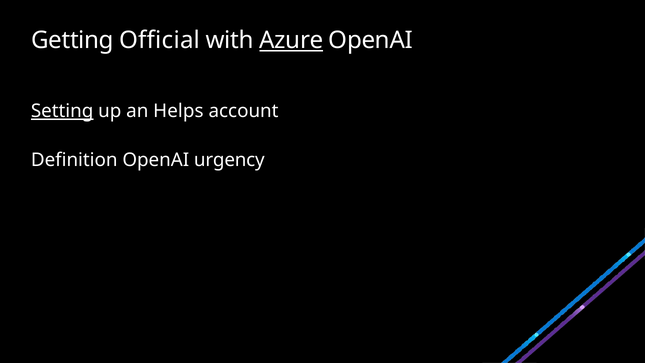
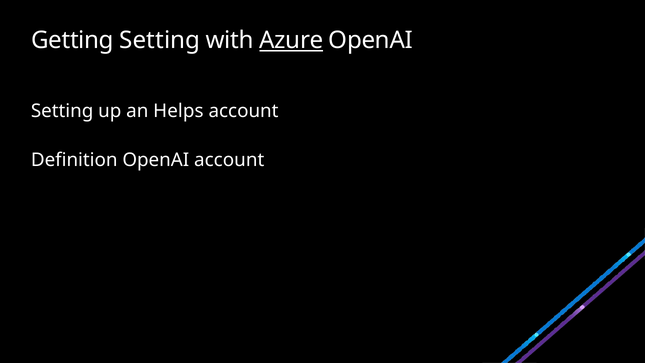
Getting Official: Official -> Setting
Setting at (62, 111) underline: present -> none
OpenAI urgency: urgency -> account
